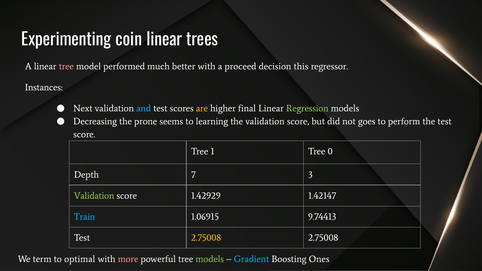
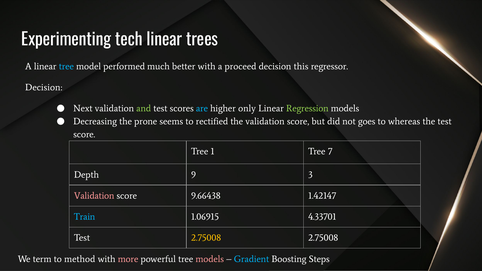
coin: coin -> tech
tree at (66, 66) colour: pink -> light blue
Instances at (44, 87): Instances -> Decision
and colour: light blue -> light green
are colour: yellow -> light blue
final: final -> only
learning: learning -> rectified
perform: perform -> whereas
0: 0 -> 7
7: 7 -> 9
Validation at (94, 196) colour: light green -> pink
1.42929: 1.42929 -> 9.66438
9.74413: 9.74413 -> 4.33701
optimal: optimal -> method
models at (210, 259) colour: light green -> pink
Ones: Ones -> Steps
